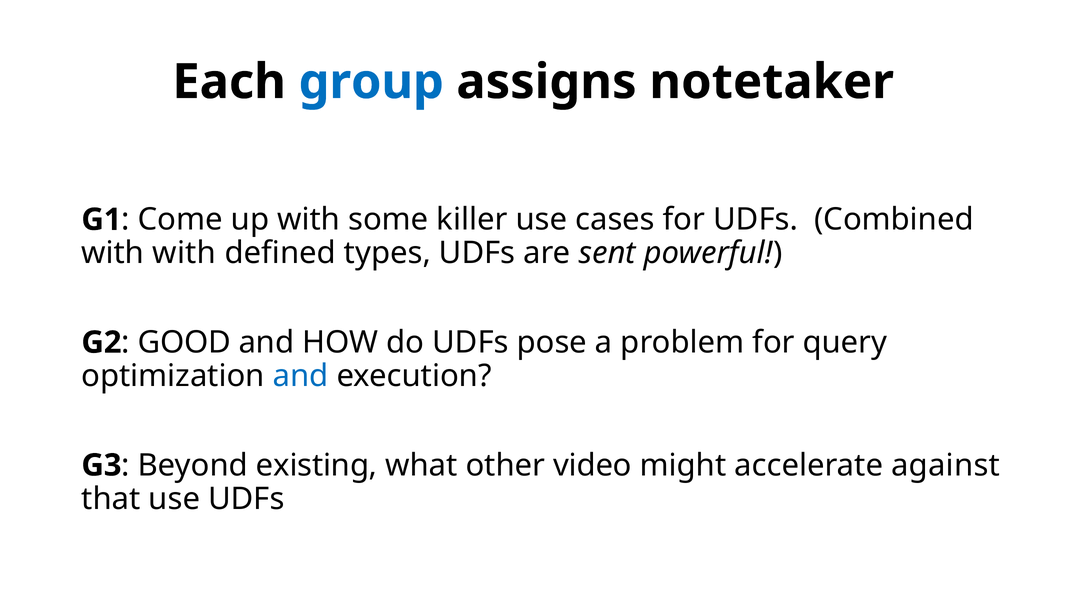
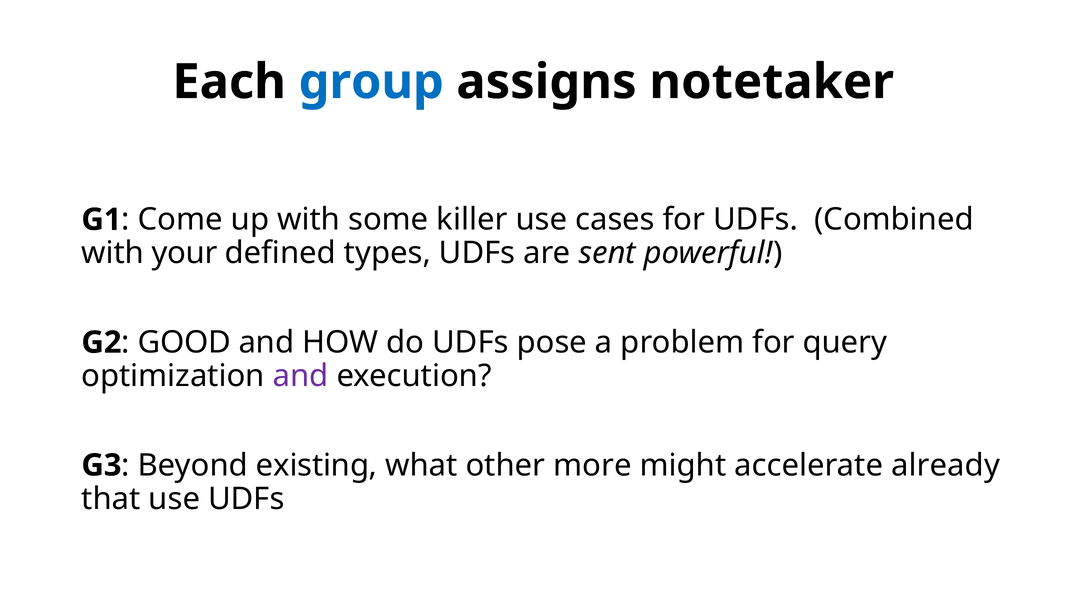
with with: with -> your
and at (301, 376) colour: blue -> purple
video: video -> more
against: against -> already
